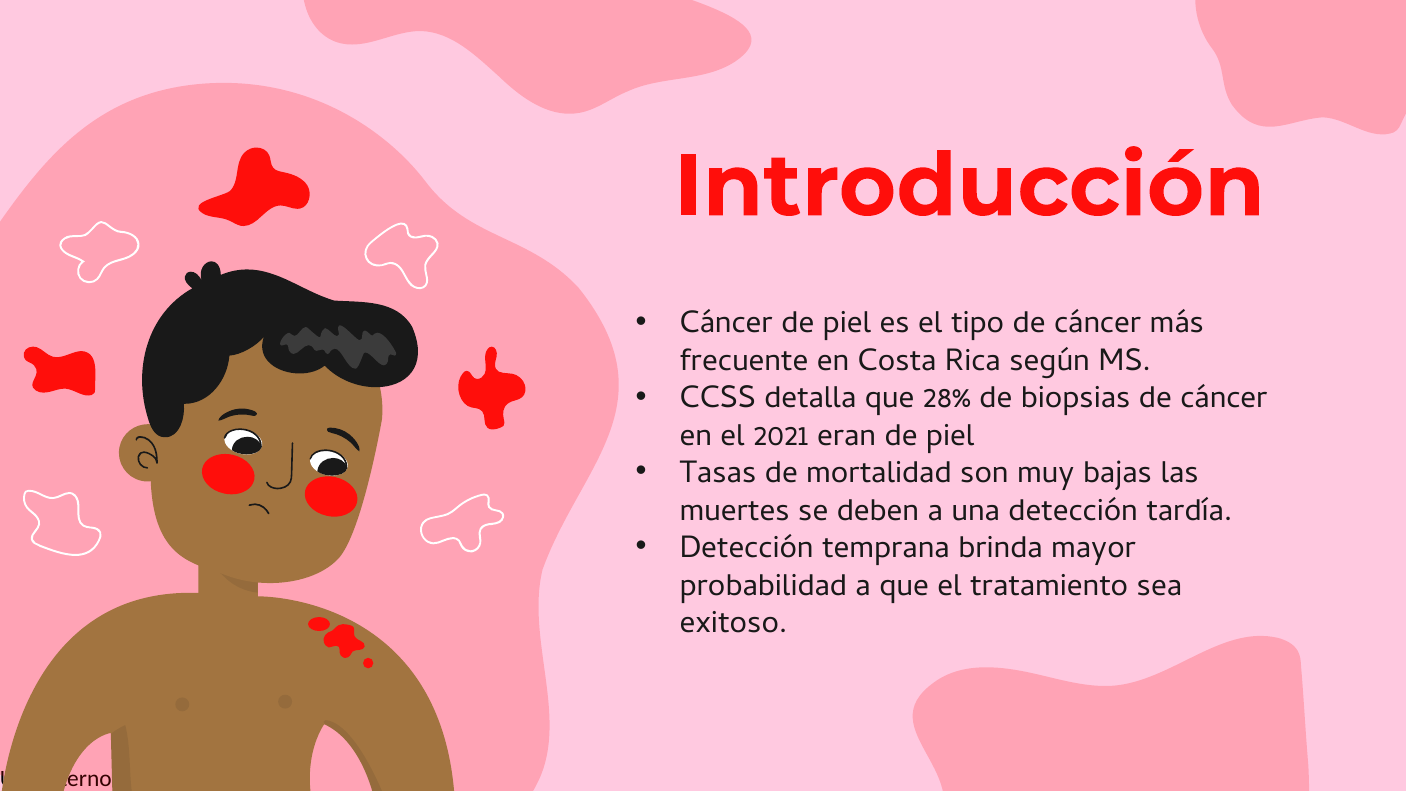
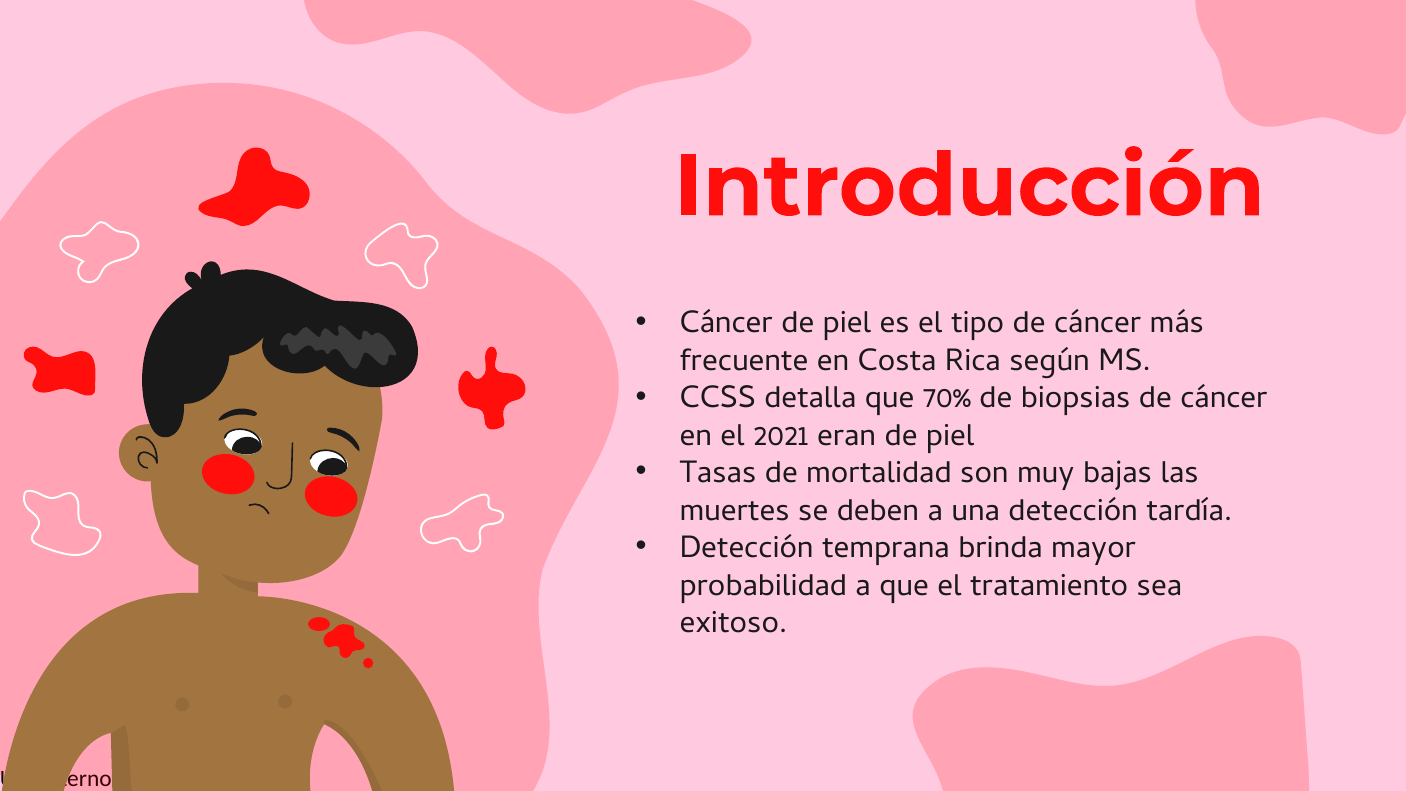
28%: 28% -> 70%
